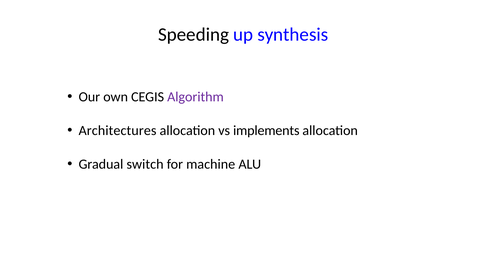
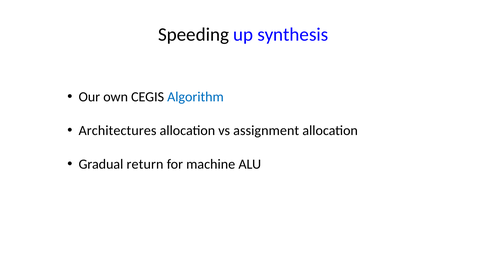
Algorithm colour: purple -> blue
implements: implements -> assignment
switch: switch -> return
